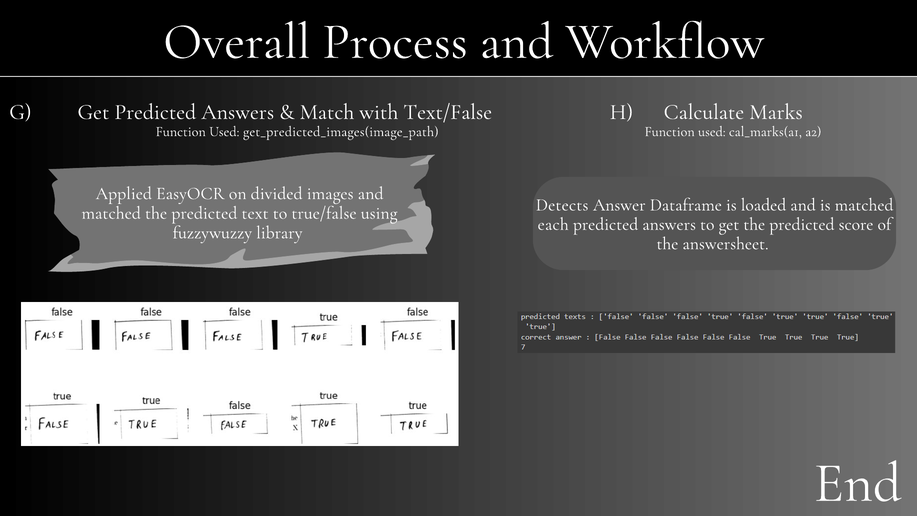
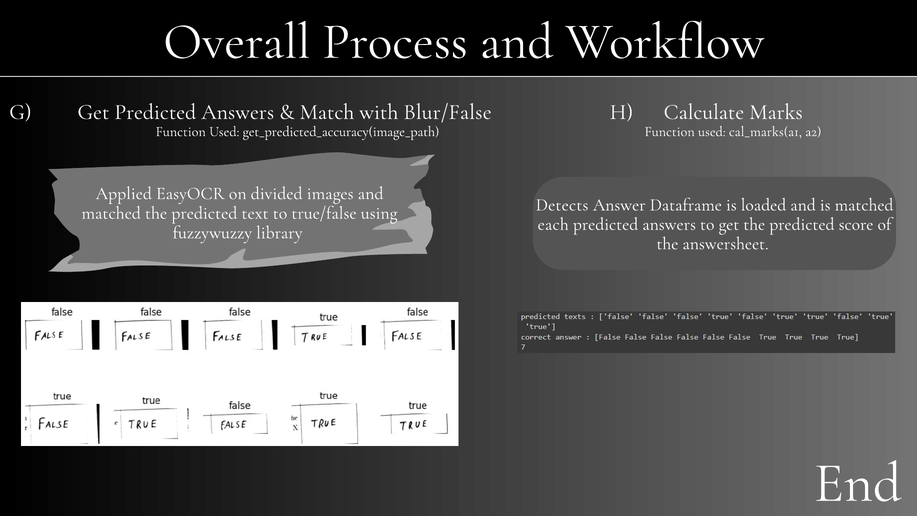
Text/False: Text/False -> Blur/False
get_predicted_images(image_path: get_predicted_images(image_path -> get_predicted_accuracy(image_path
